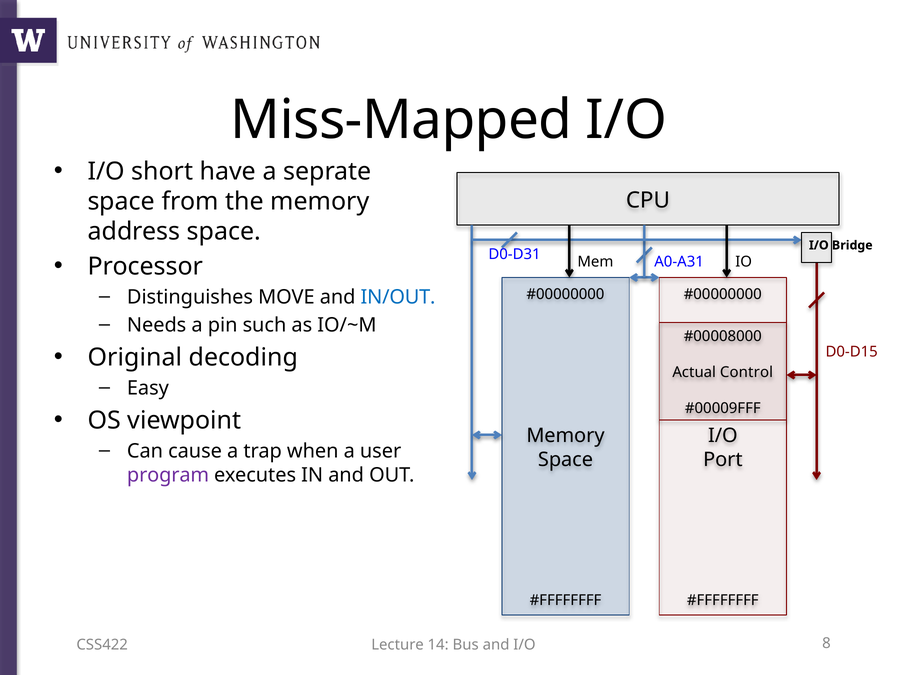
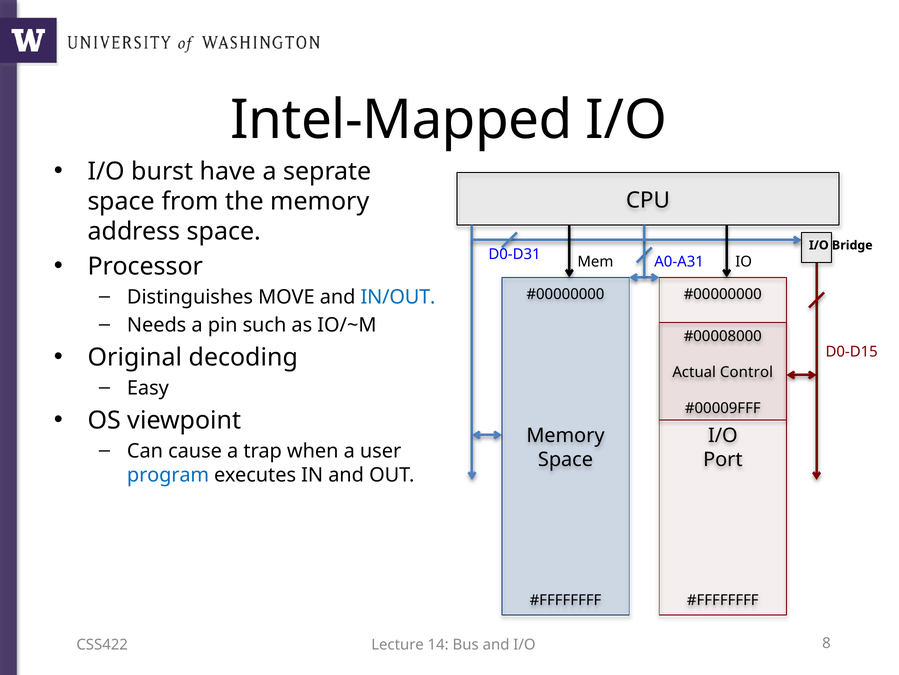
Miss-Mapped: Miss-Mapped -> Intel-Mapped
short: short -> burst
program colour: purple -> blue
